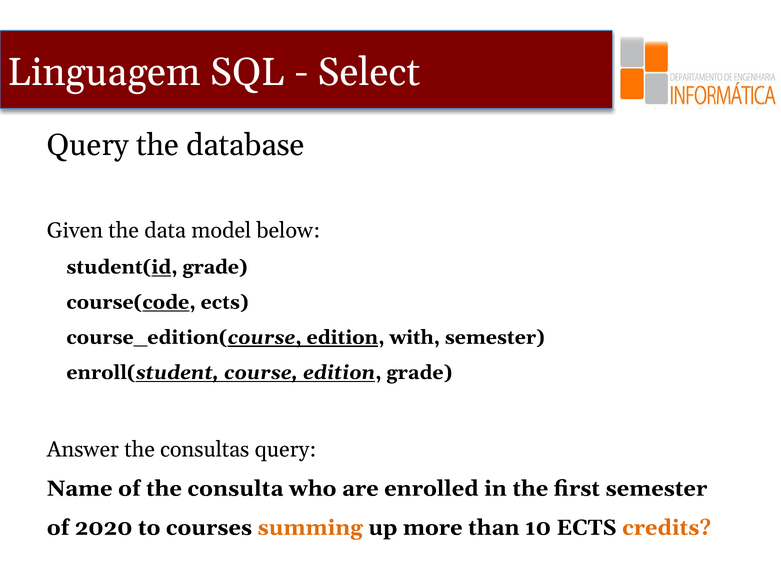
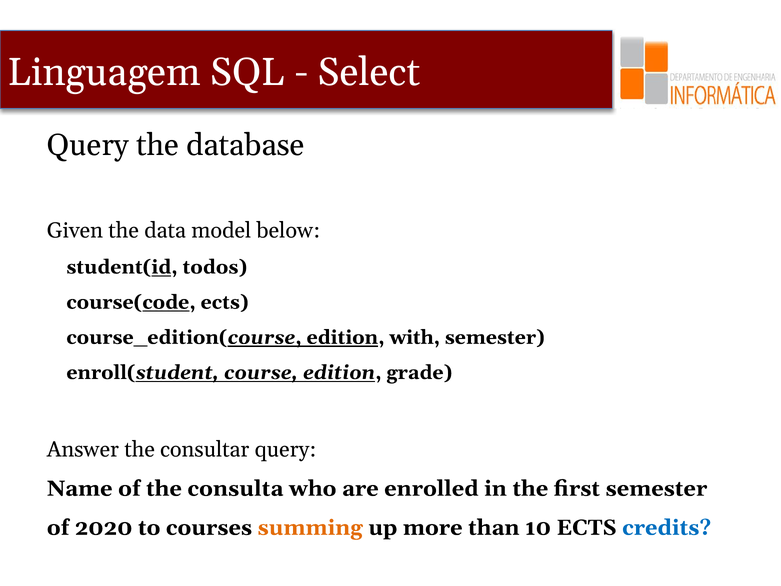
student(id grade: grade -> todos
consultas: consultas -> consultar
credits colour: orange -> blue
